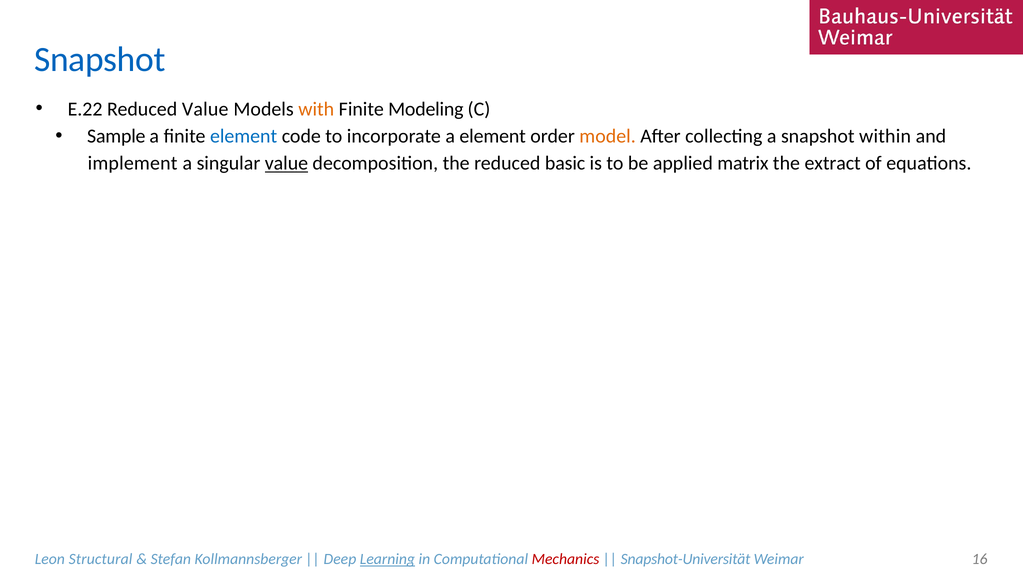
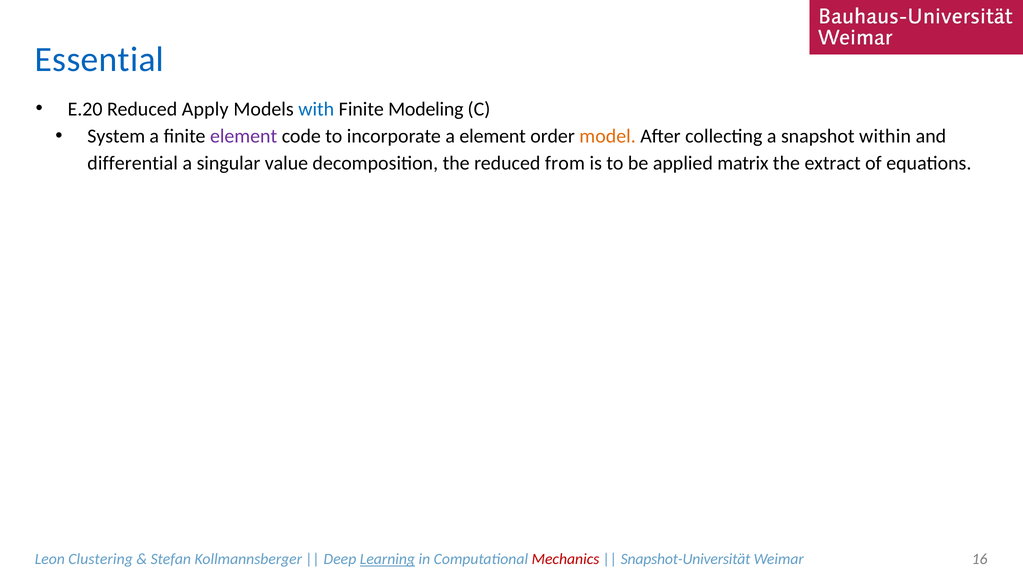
Snapshot at (100, 60): Snapshot -> Essential
E.22: E.22 -> E.20
Reduced Value: Value -> Apply
with colour: orange -> blue
Sample: Sample -> System
element at (244, 136) colour: blue -> purple
implement: implement -> differential
value at (286, 164) underline: present -> none
basic: basic -> from
Structural: Structural -> Clustering
